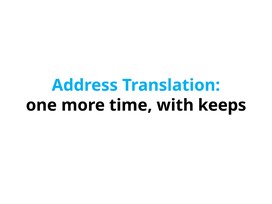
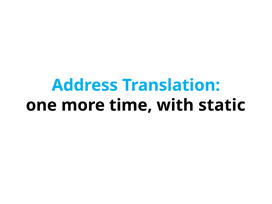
keeps: keeps -> static
